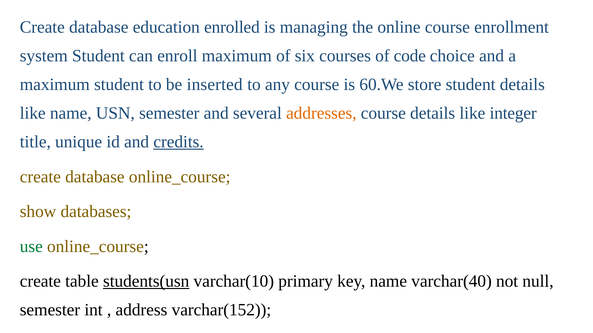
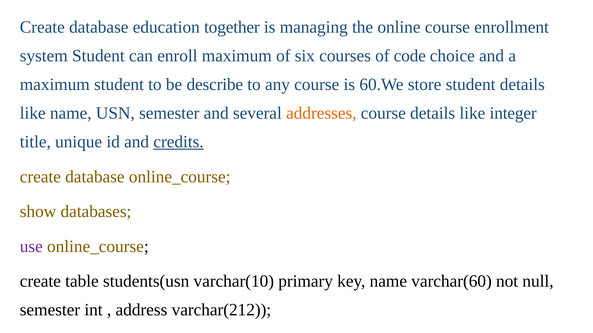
enrolled: enrolled -> together
inserted: inserted -> describe
use colour: green -> purple
students(usn underline: present -> none
varchar(40: varchar(40 -> varchar(60
varchar(152: varchar(152 -> varchar(212
